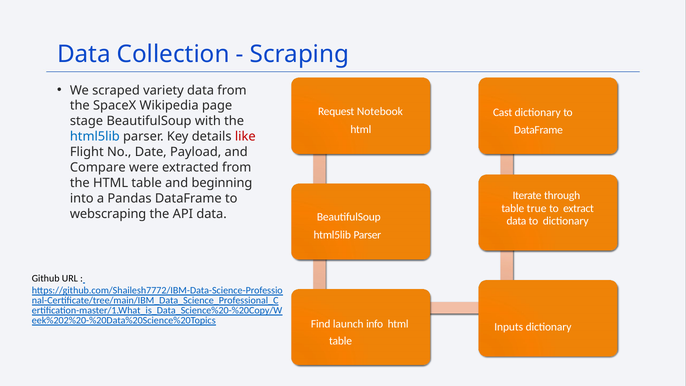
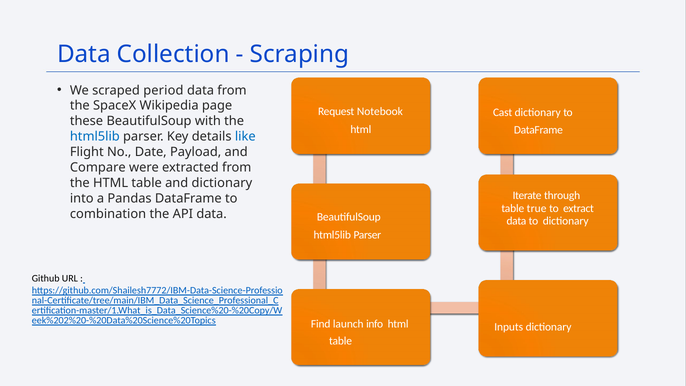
variety: variety -> period
stage: stage -> these
like colour: red -> blue
and beginning: beginning -> dictionary
webscraping: webscraping -> combination
